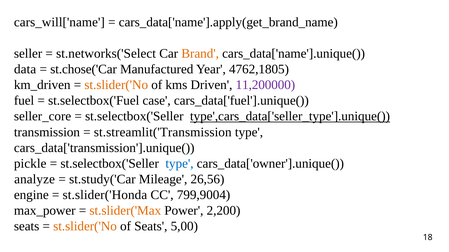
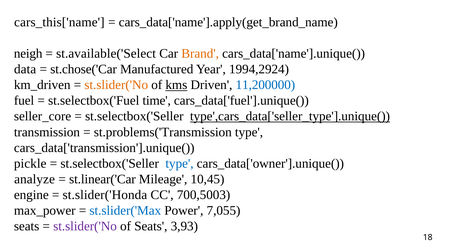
cars_will['name: cars_will['name -> cars_this['name
seller: seller -> neigh
st.networks('Select: st.networks('Select -> st.available('Select
4762,1805: 4762,1805 -> 1994,2924
kms underline: none -> present
11,200000 colour: purple -> blue
case: case -> time
st.streamlit('Transmission: st.streamlit('Transmission -> st.problems('Transmission
st.study('Car: st.study('Car -> st.linear('Car
26,56: 26,56 -> 10,45
799,9004: 799,9004 -> 700,5003
st.slider('Max colour: orange -> blue
2,200: 2,200 -> 7,055
st.slider('No at (85, 227) colour: orange -> purple
5,00: 5,00 -> 3,93
